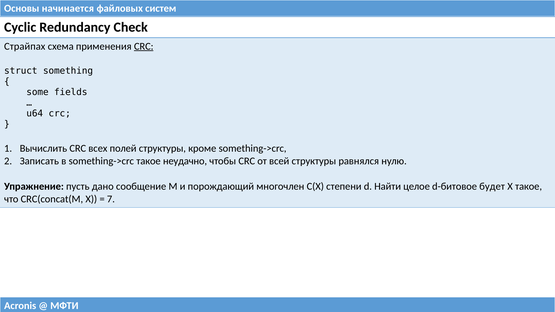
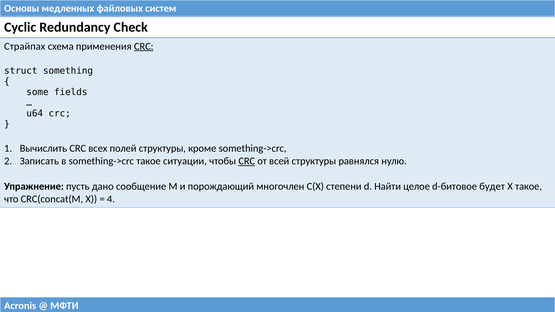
начинается: начинается -> медленных
неудачно: неудачно -> ситуации
CRC at (247, 161) underline: none -> present
7: 7 -> 4
